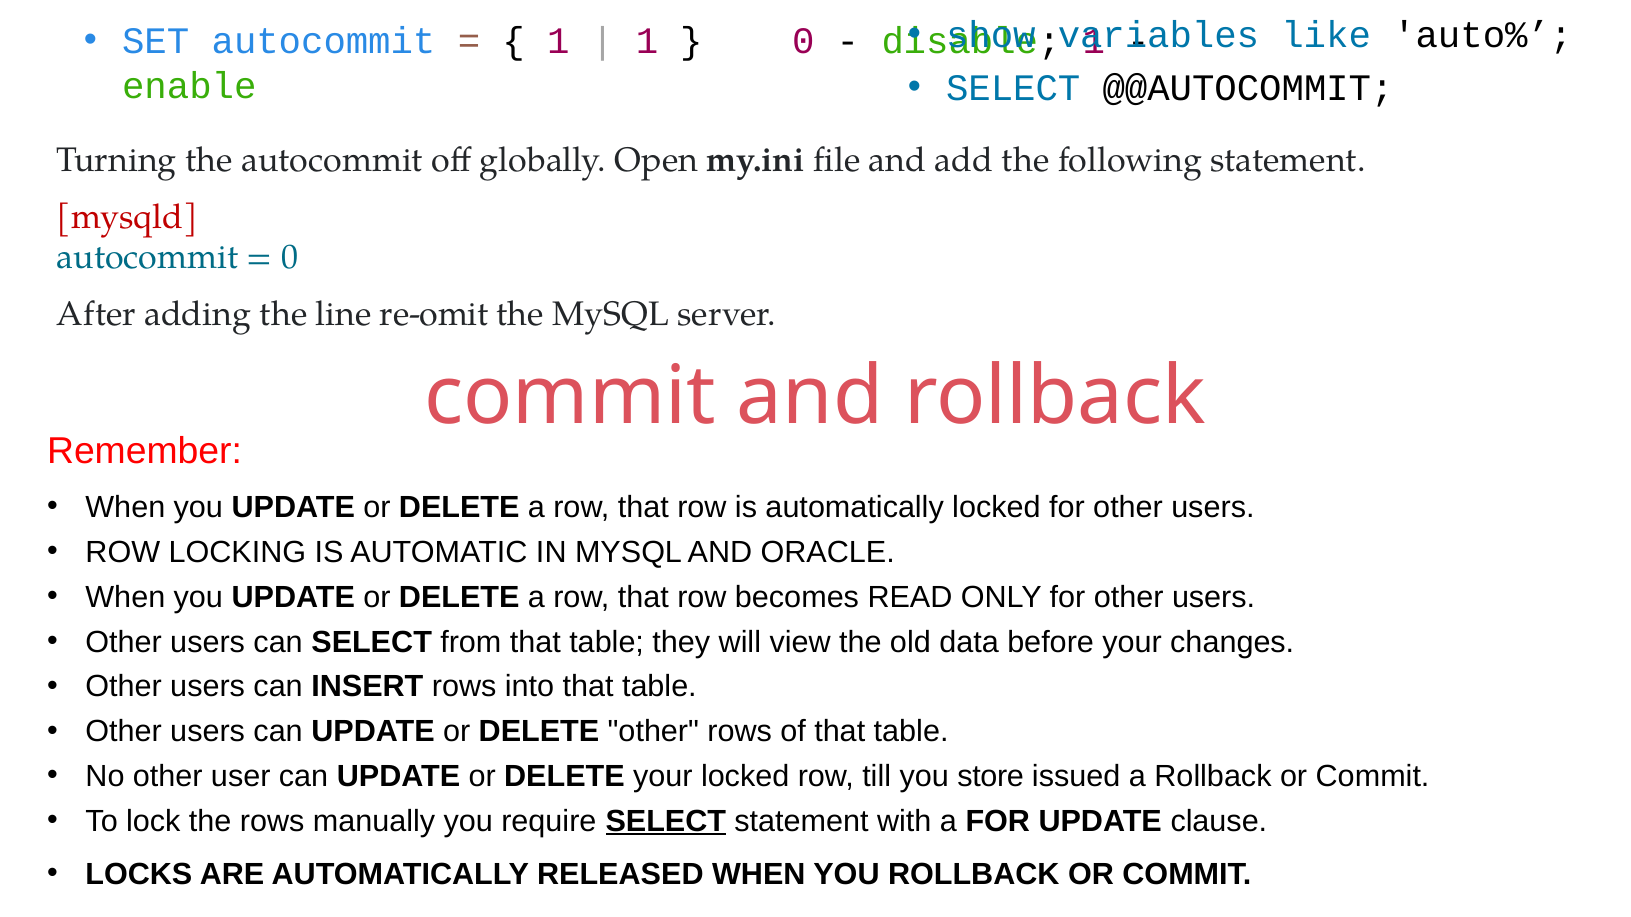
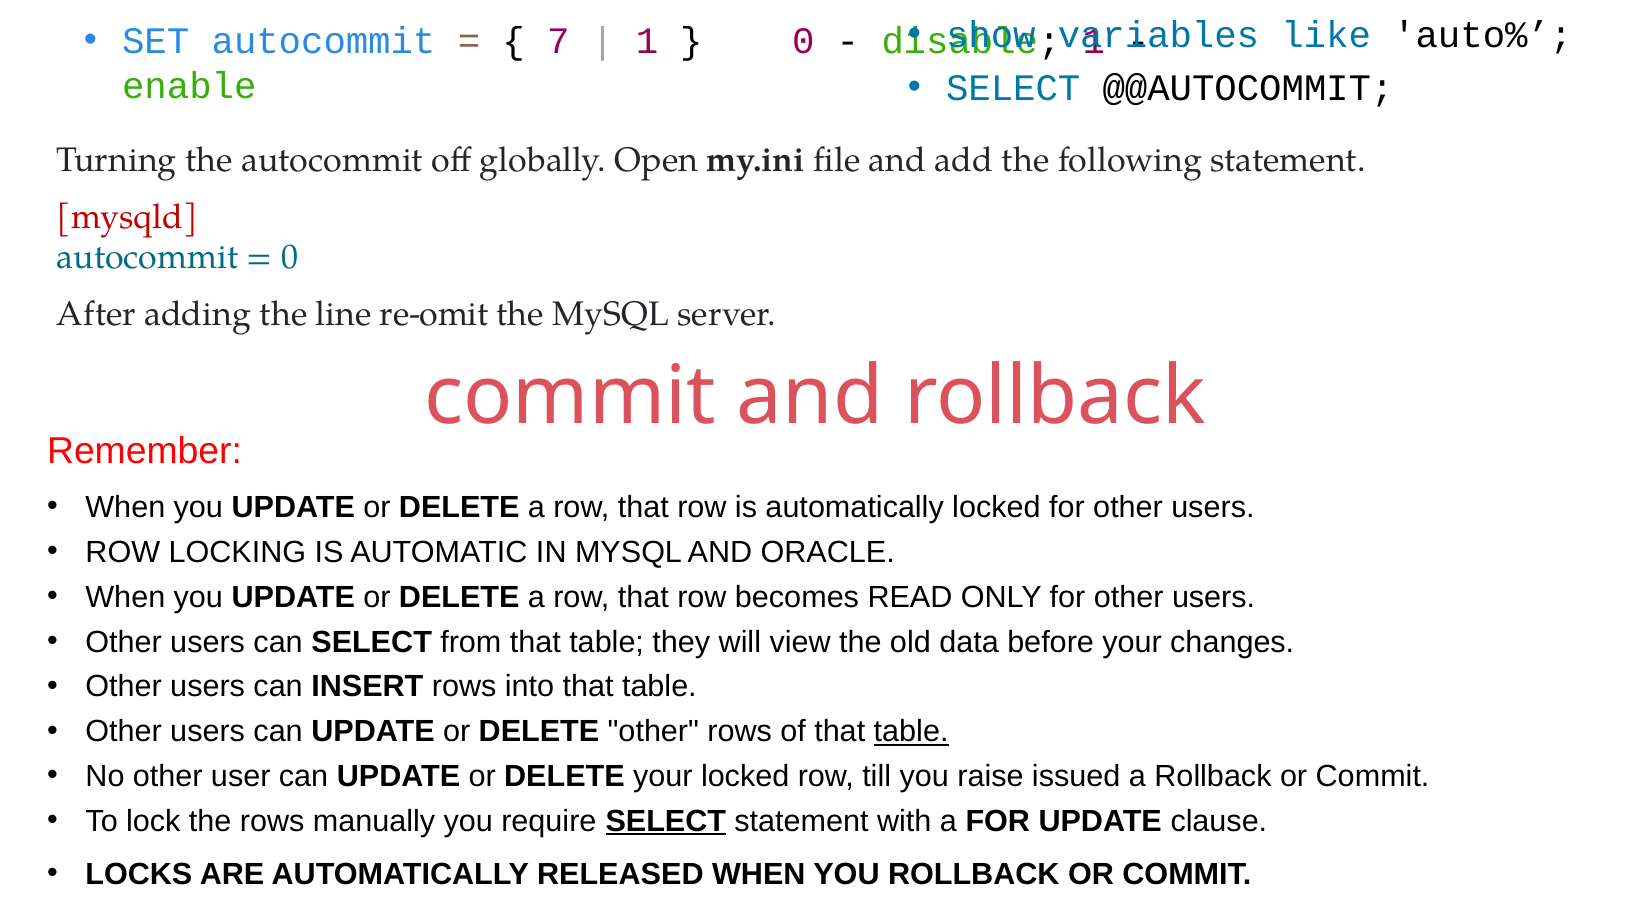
1 at (558, 41): 1 -> 7
table at (911, 732) underline: none -> present
store: store -> raise
